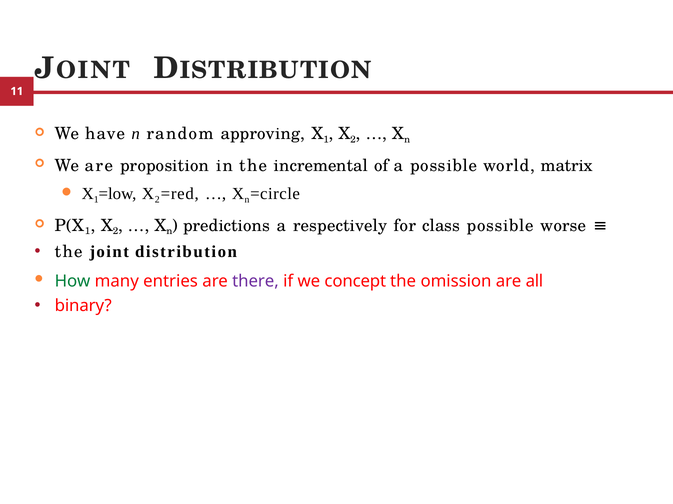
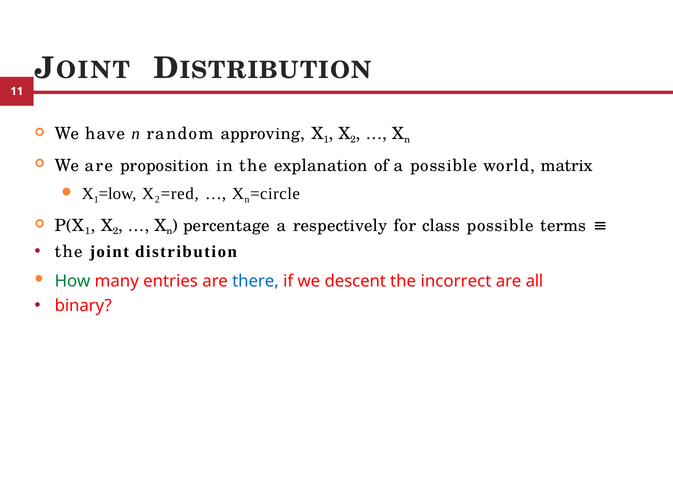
incremental: incremental -> explanation
predictions: predictions -> percentage
worse: worse -> terms
there colour: purple -> blue
concept: concept -> descent
omission: omission -> incorrect
